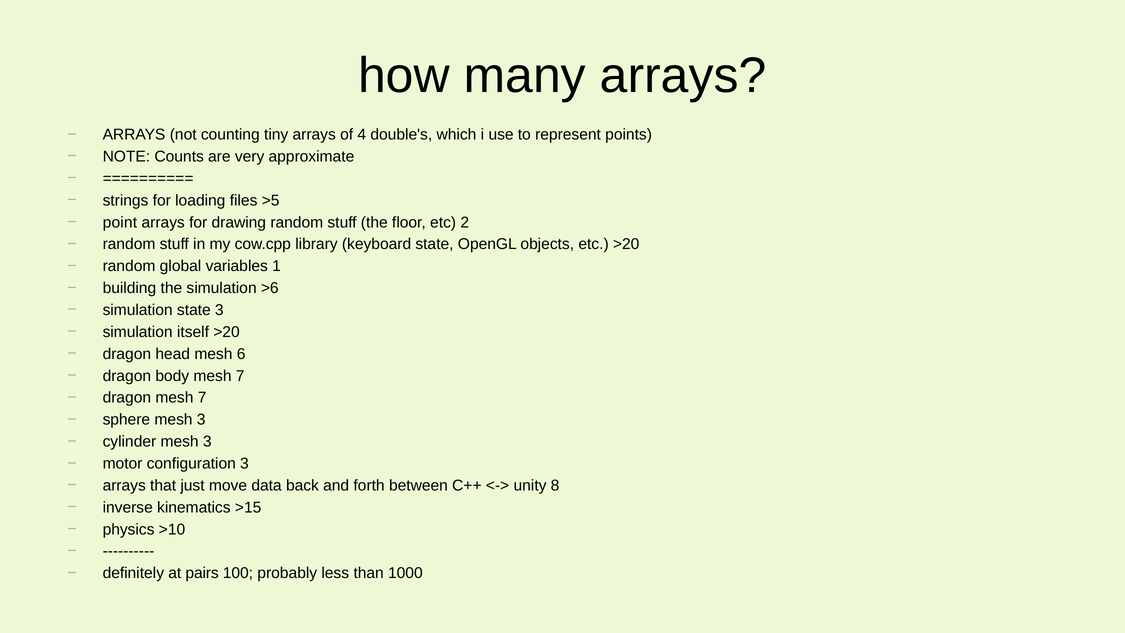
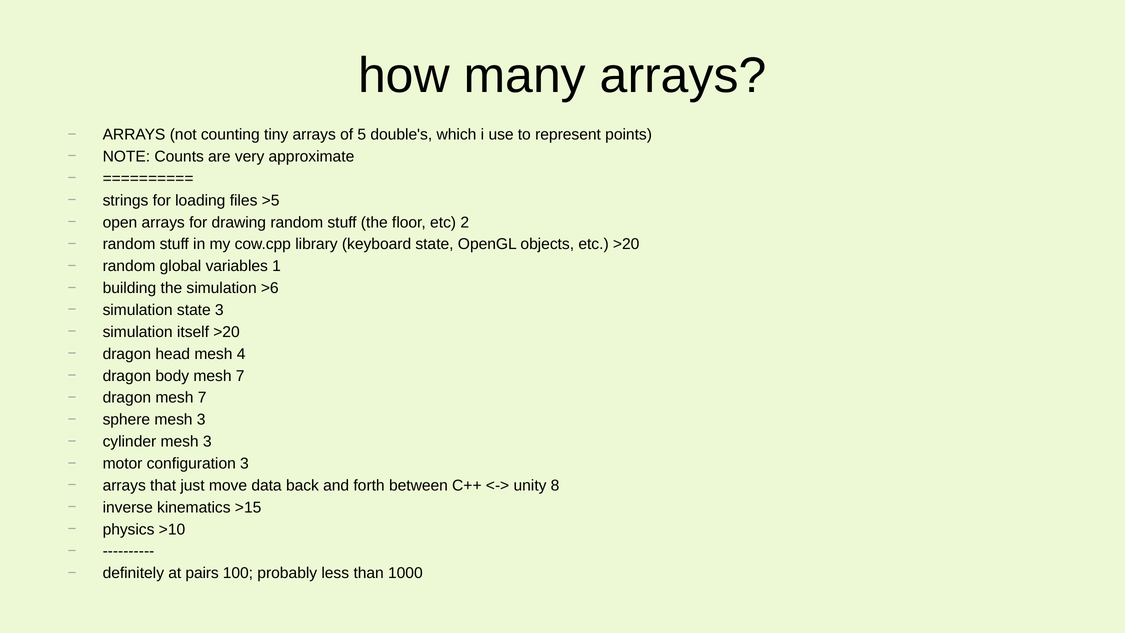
4: 4 -> 5
point: point -> open
6: 6 -> 4
